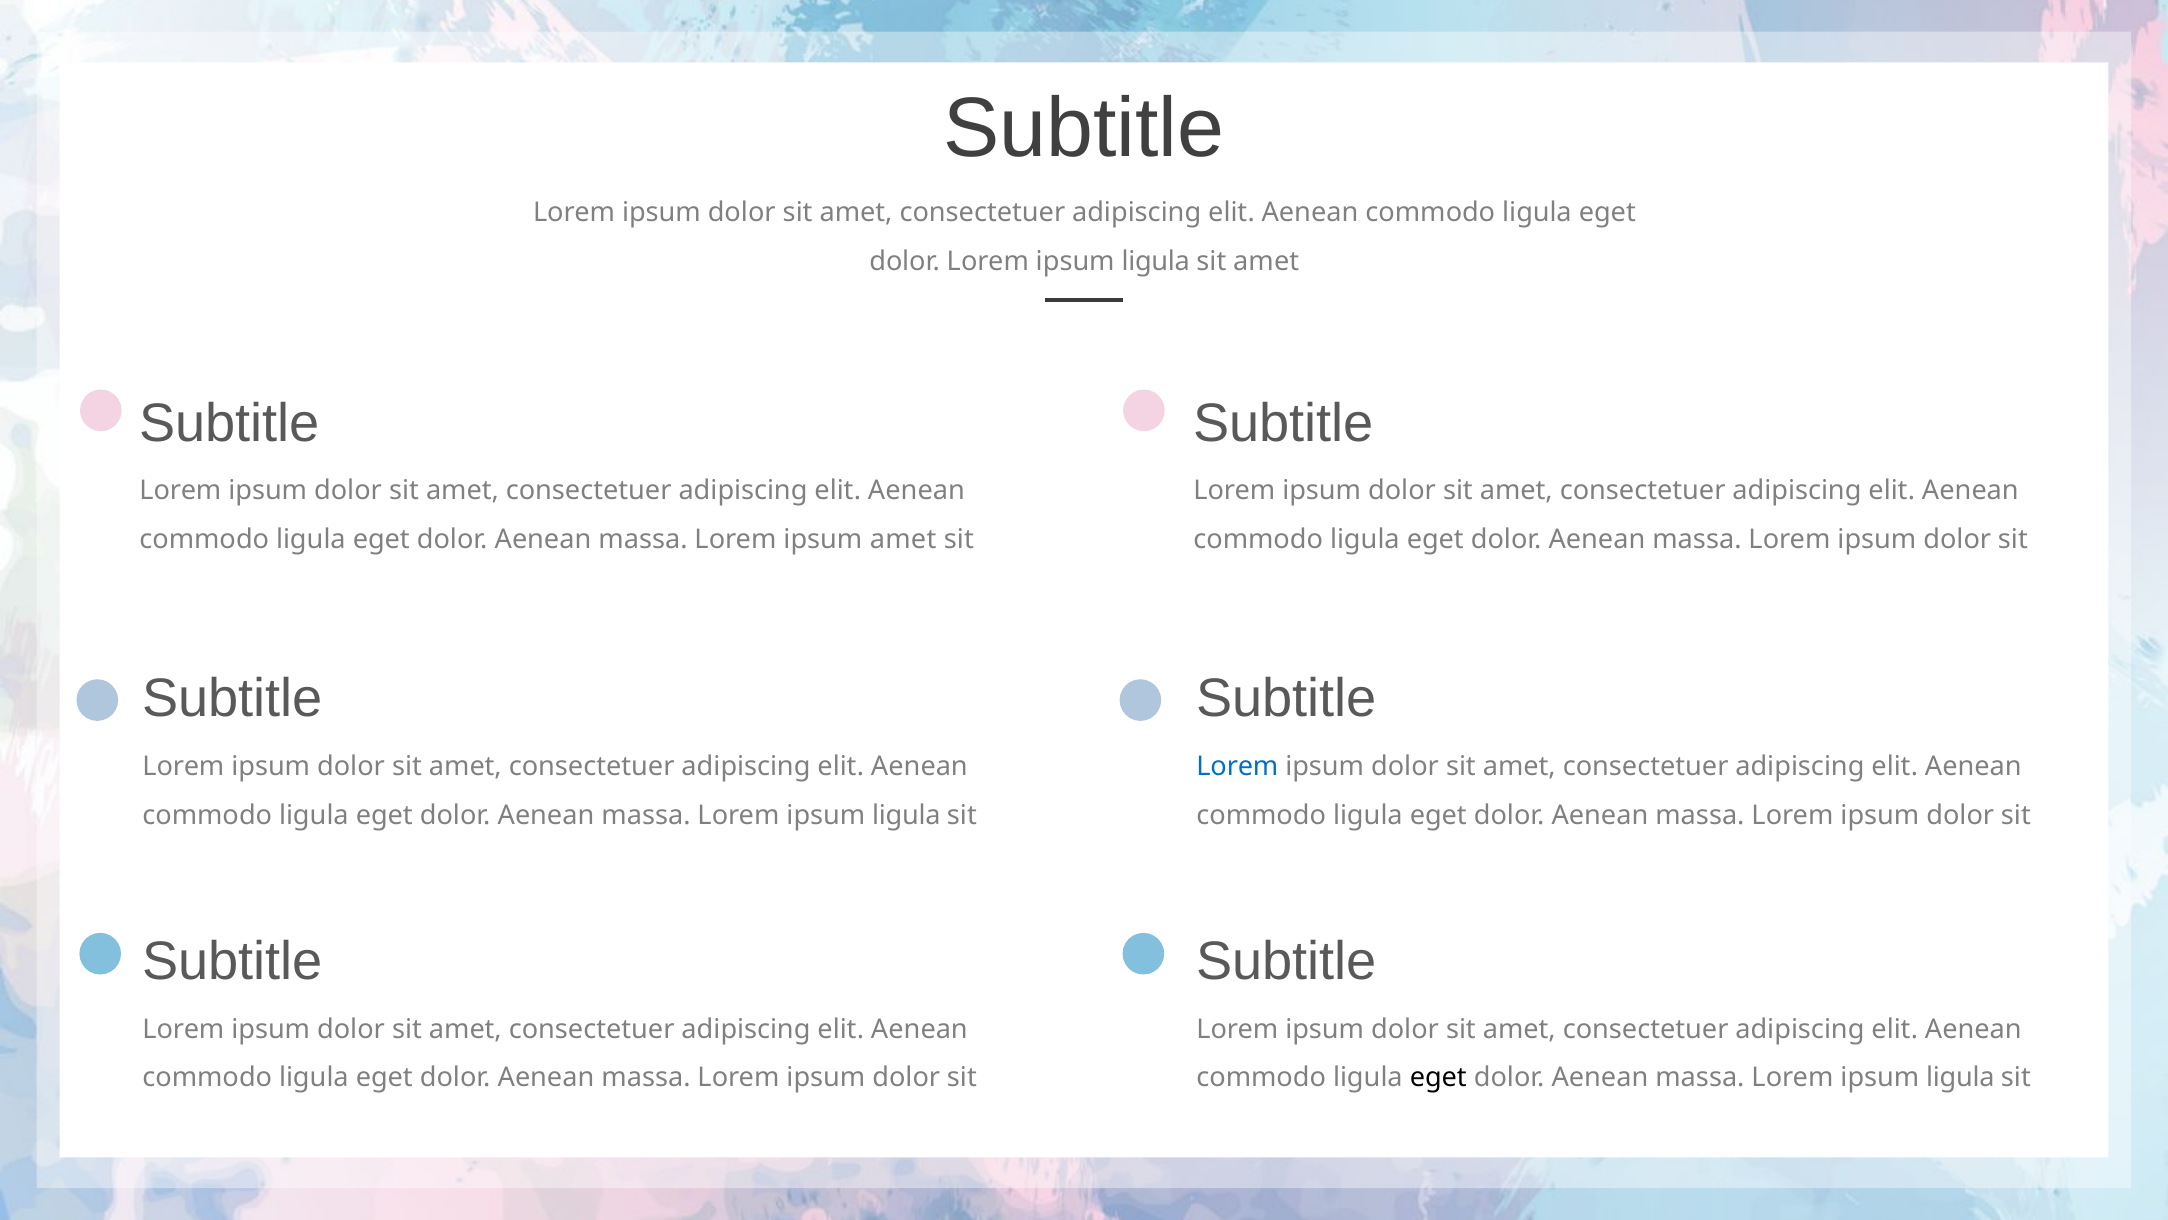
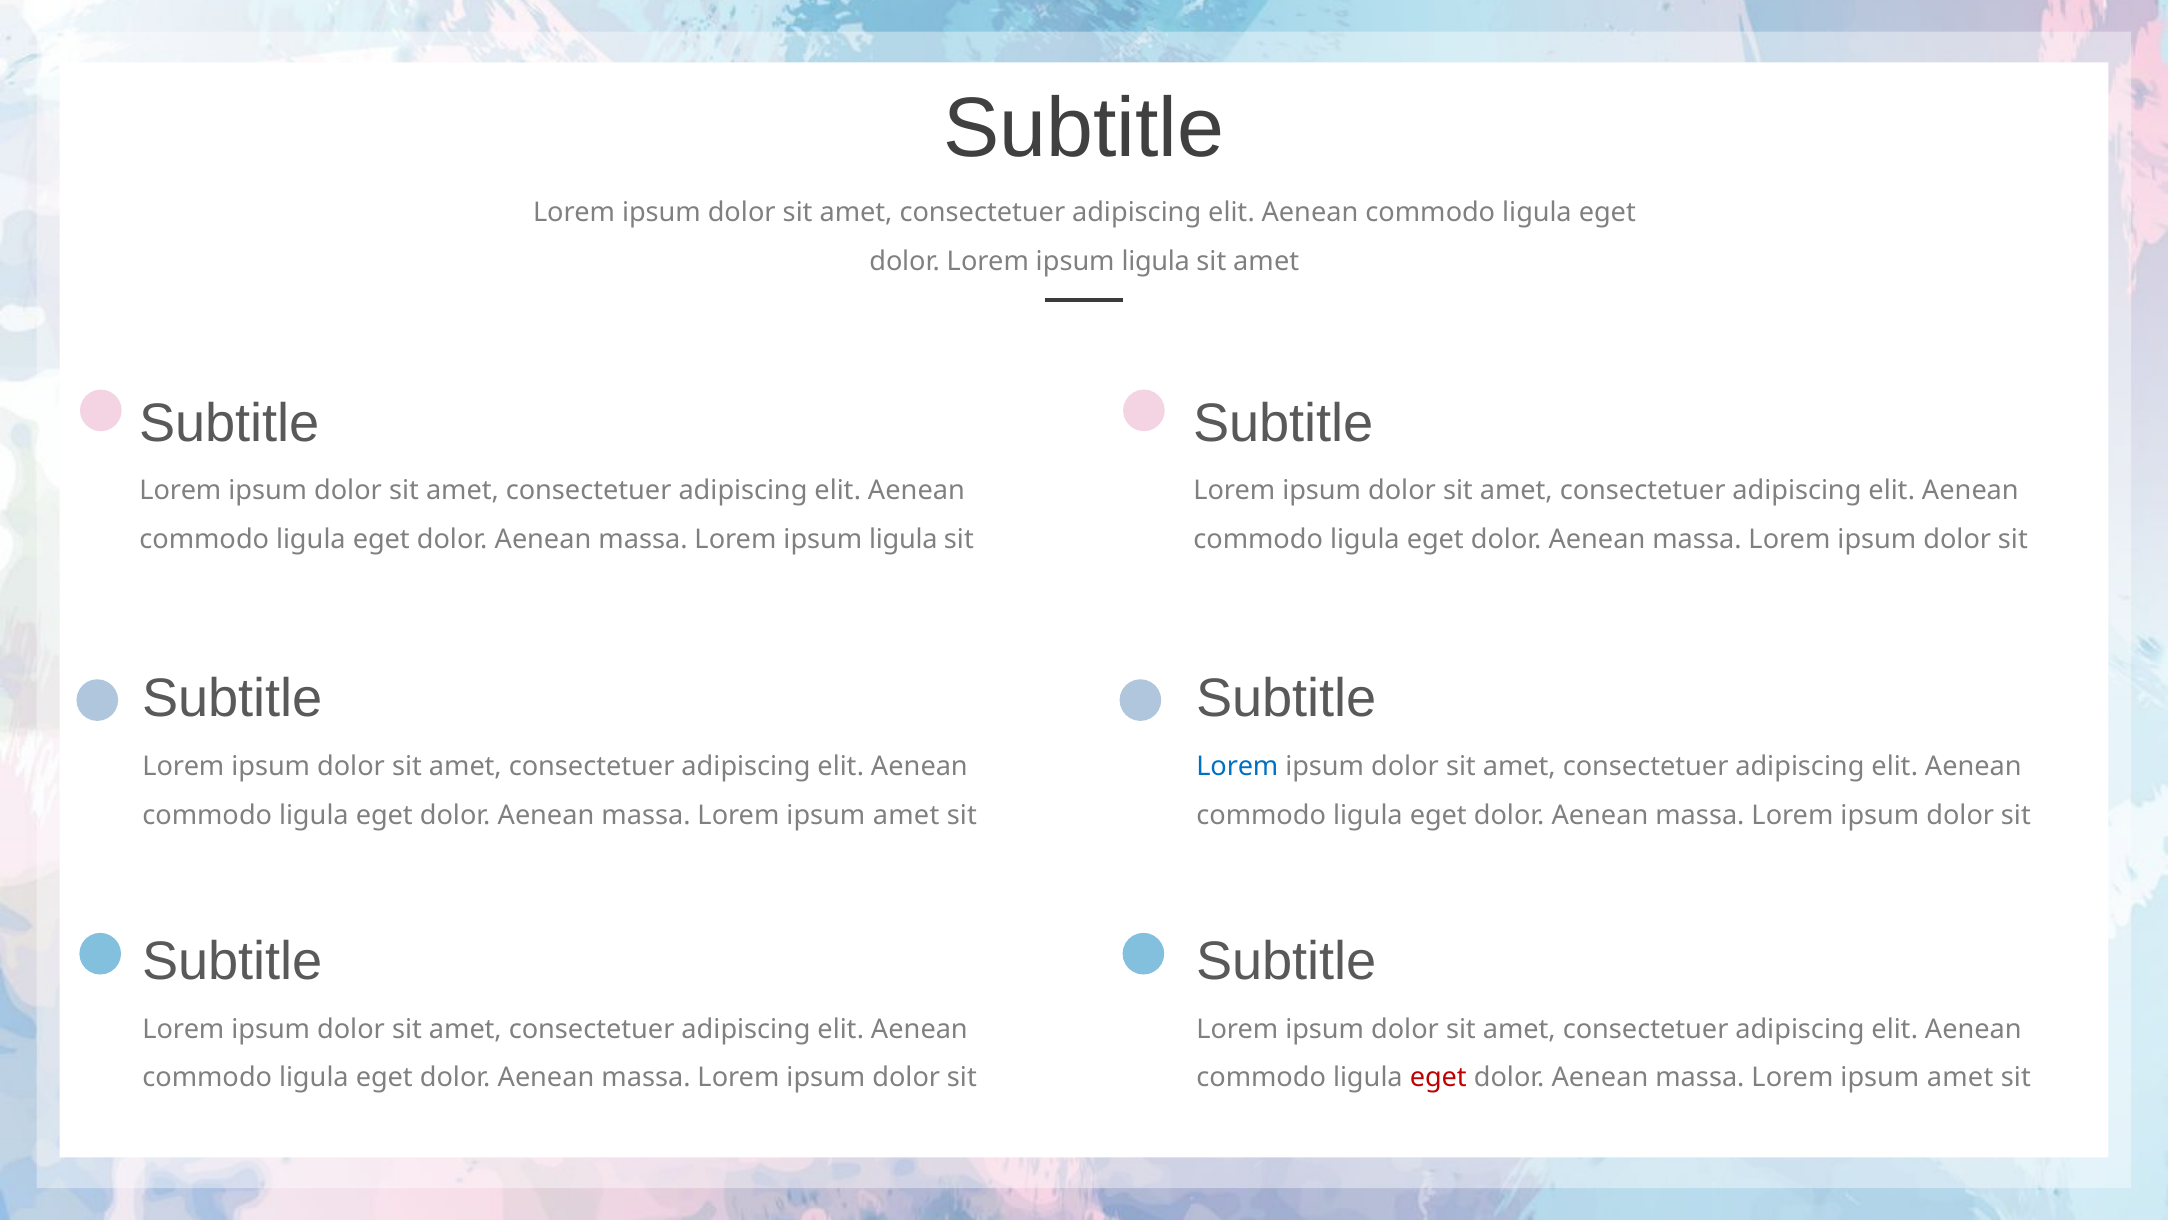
massa Lorem ipsum amet: amet -> ligula
ligula at (906, 815): ligula -> amet
eget at (1438, 1078) colour: black -> red
ligula at (1960, 1078): ligula -> amet
